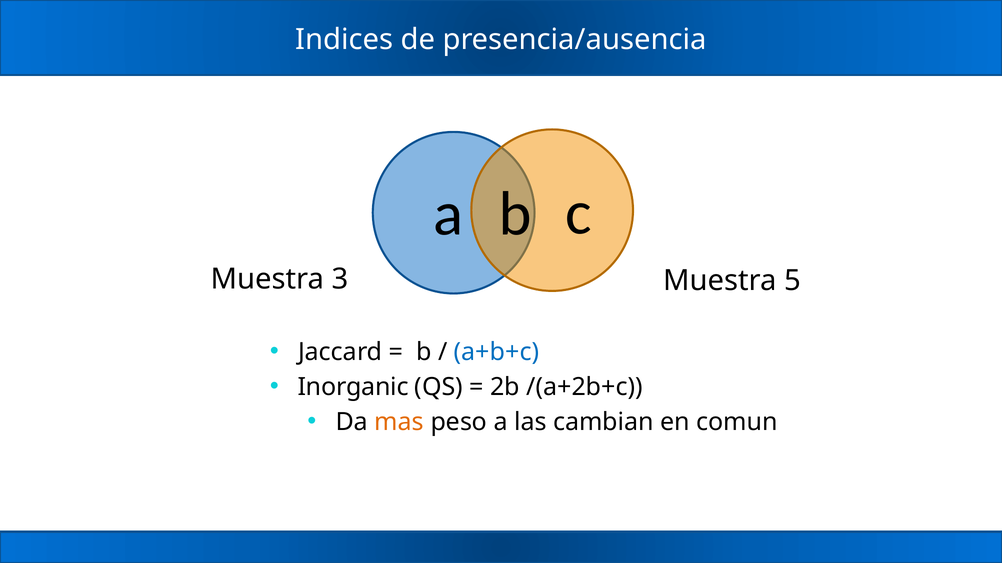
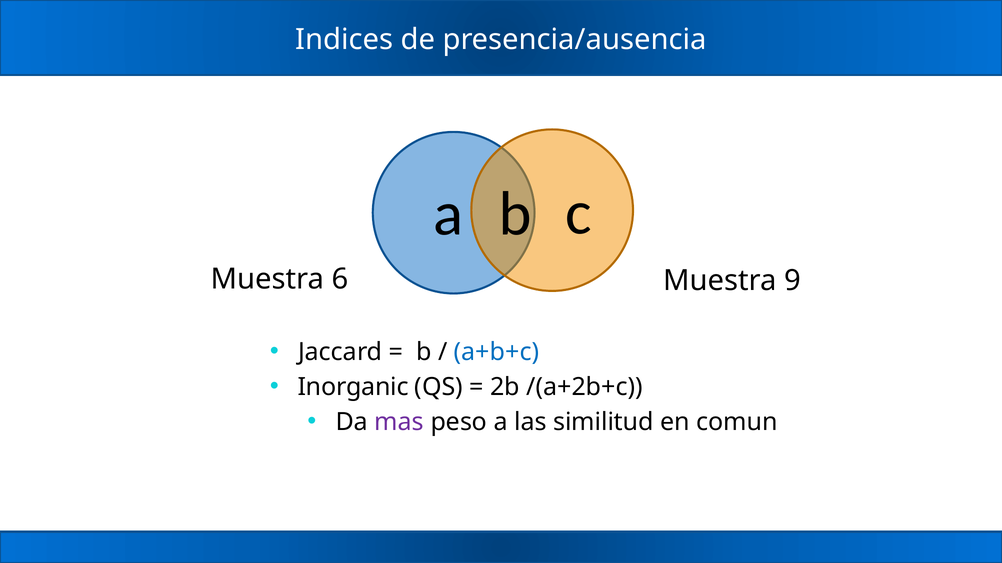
3: 3 -> 6
5: 5 -> 9
mas colour: orange -> purple
cambian: cambian -> similitud
